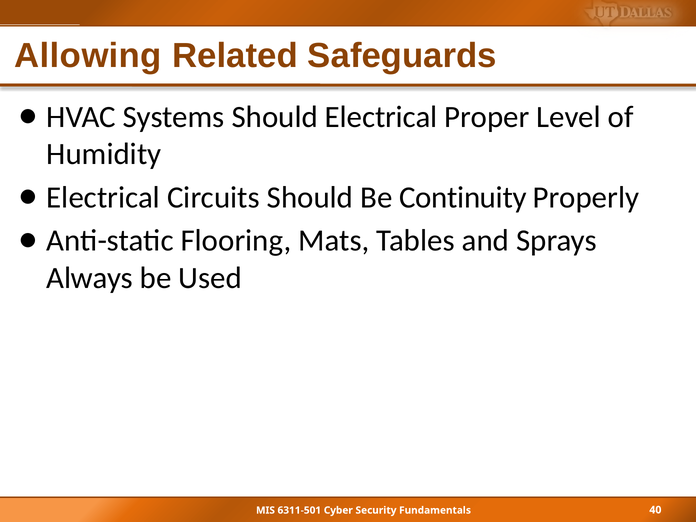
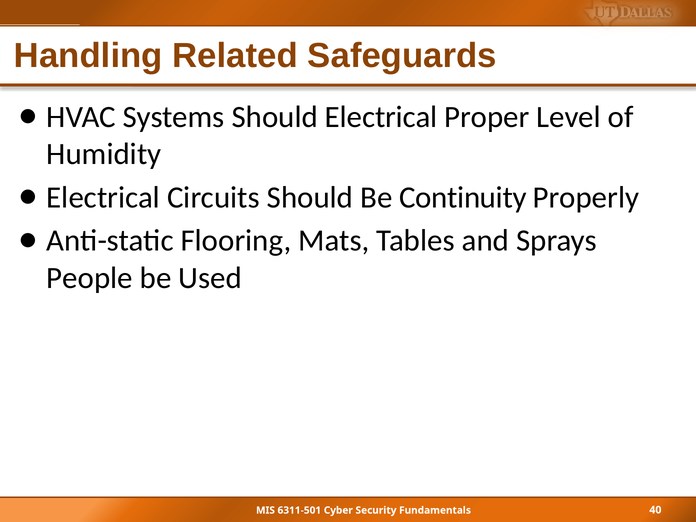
Allowing: Allowing -> Handling
Always: Always -> People
